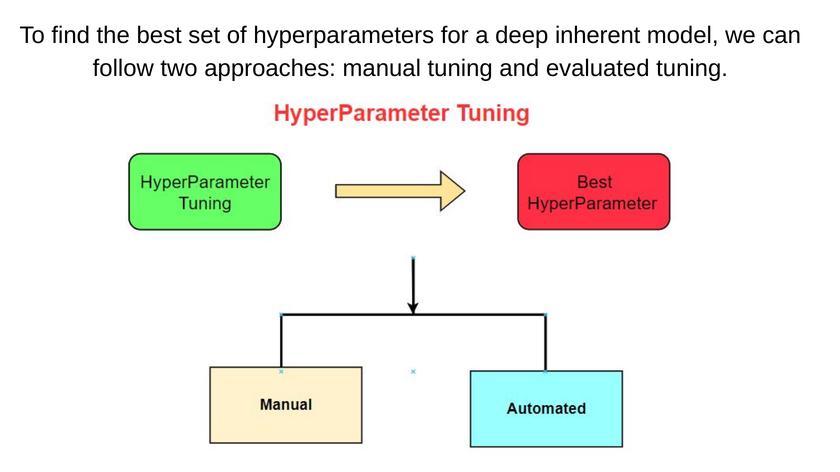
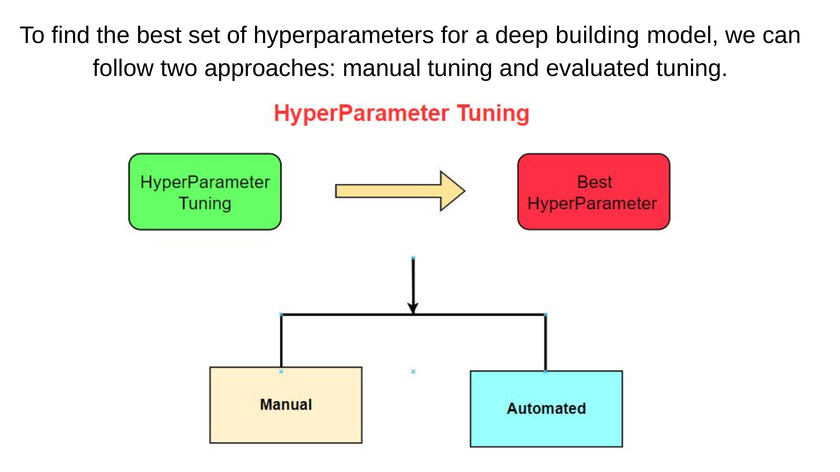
inherent: inherent -> building
